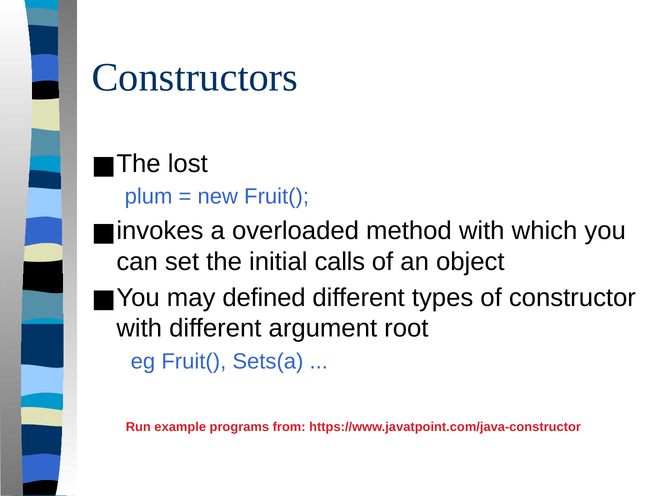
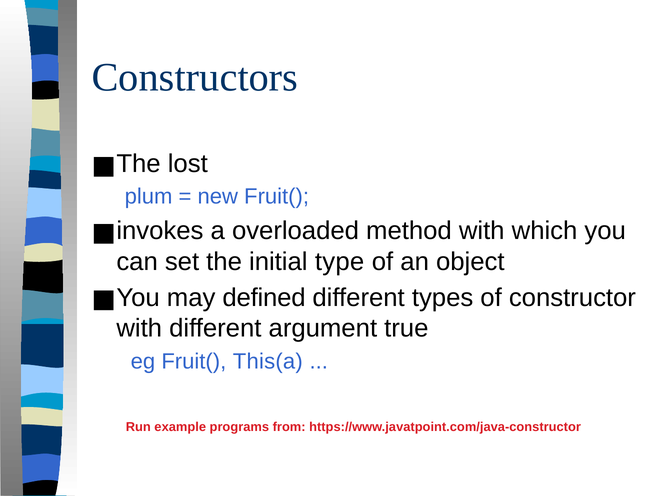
calls: calls -> type
root: root -> true
Sets(a: Sets(a -> This(a
